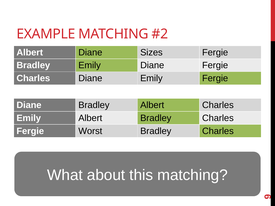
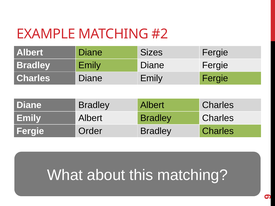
Worst: Worst -> Order
